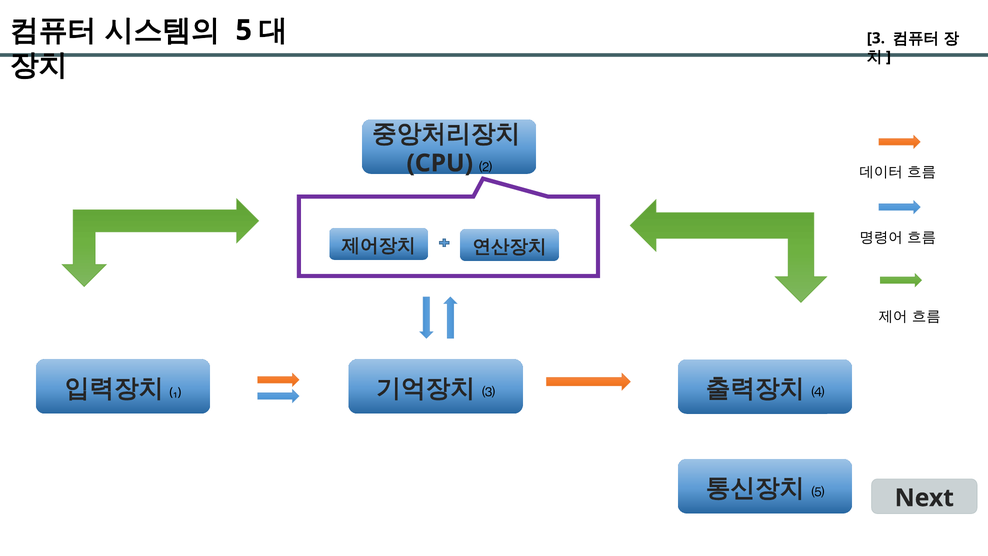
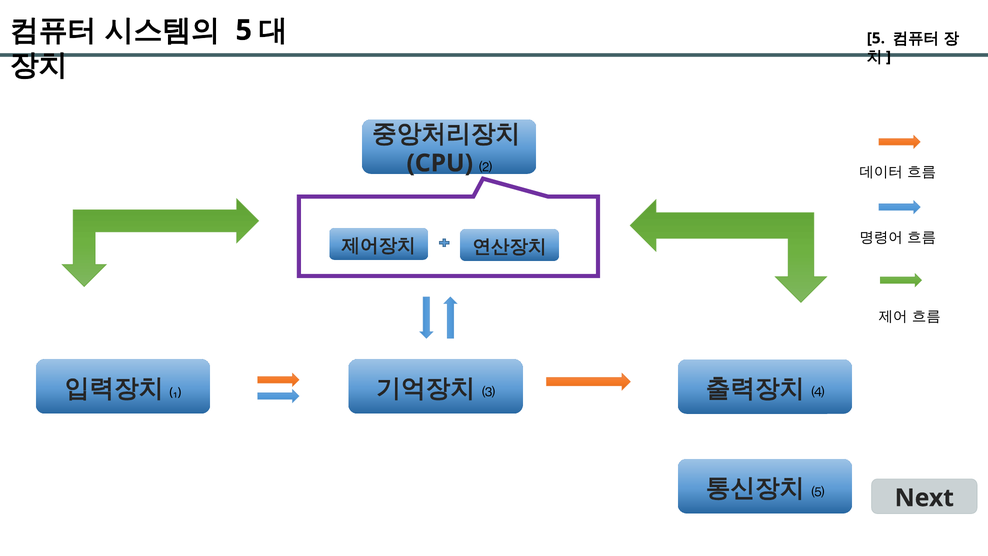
3 at (876, 38): 3 -> 5
